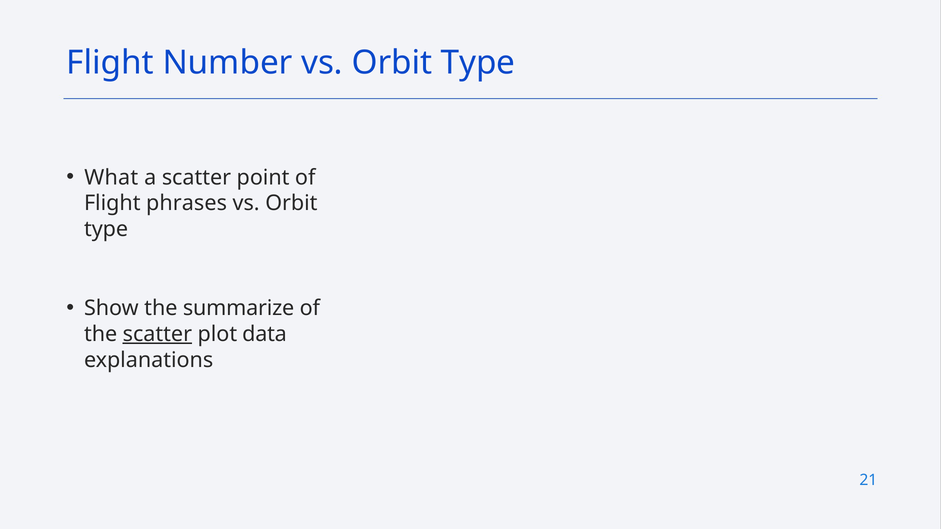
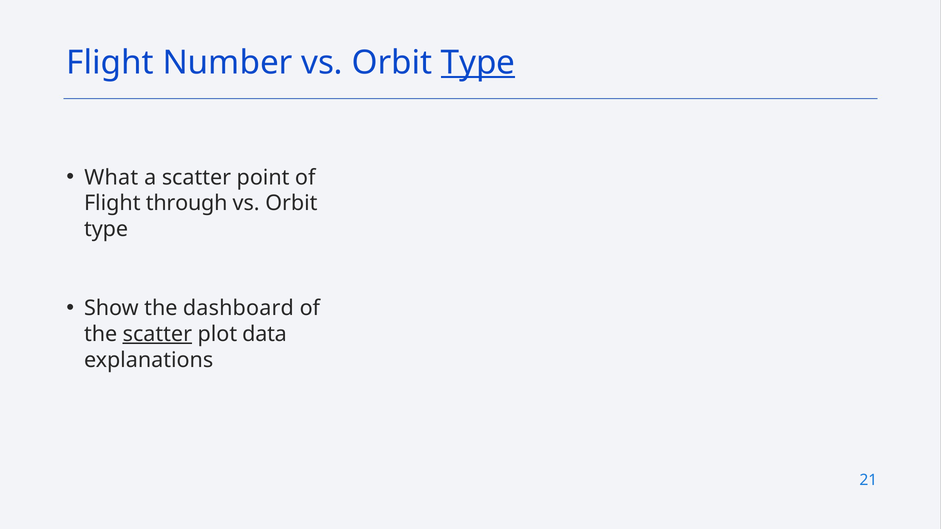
Type at (478, 63) underline: none -> present
phrases: phrases -> through
summarize: summarize -> dashboard
